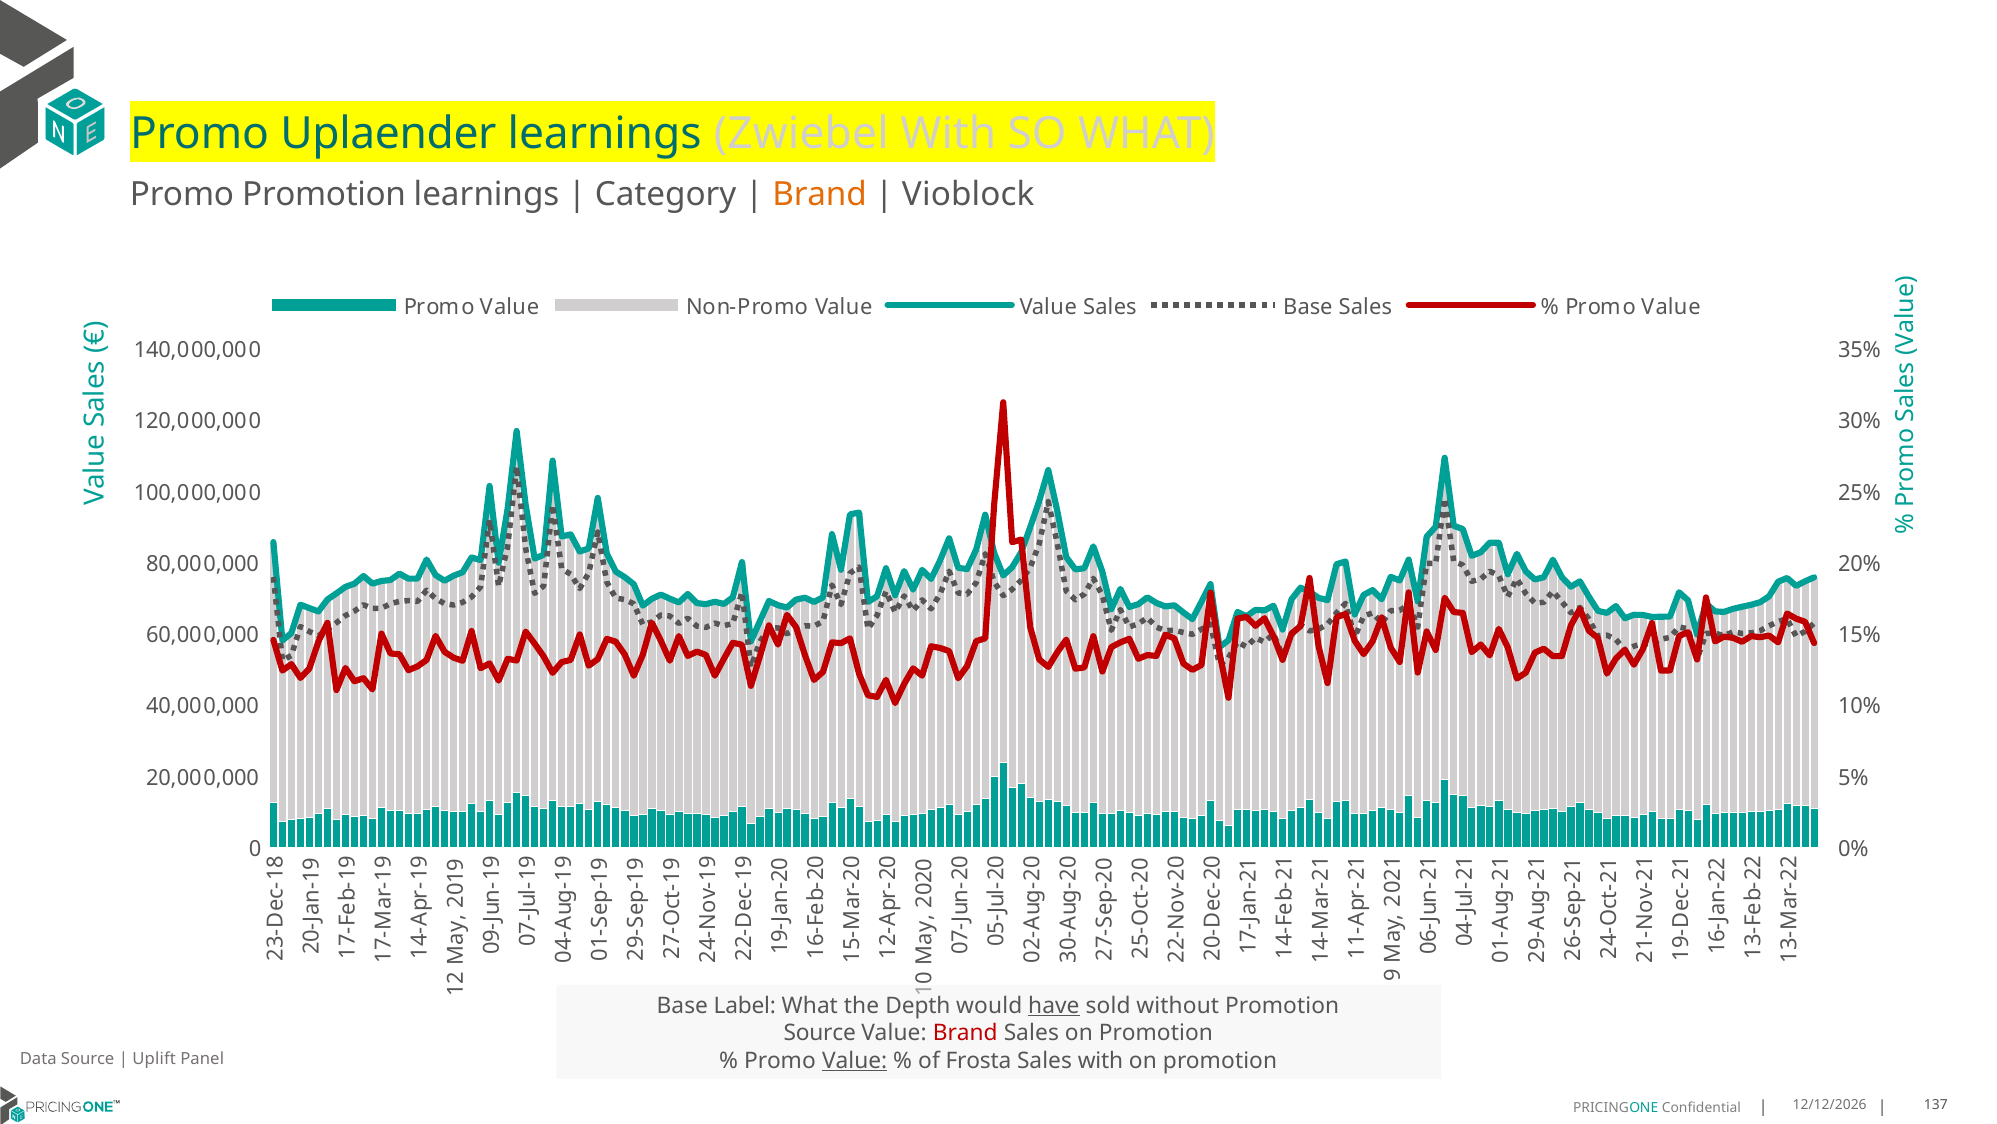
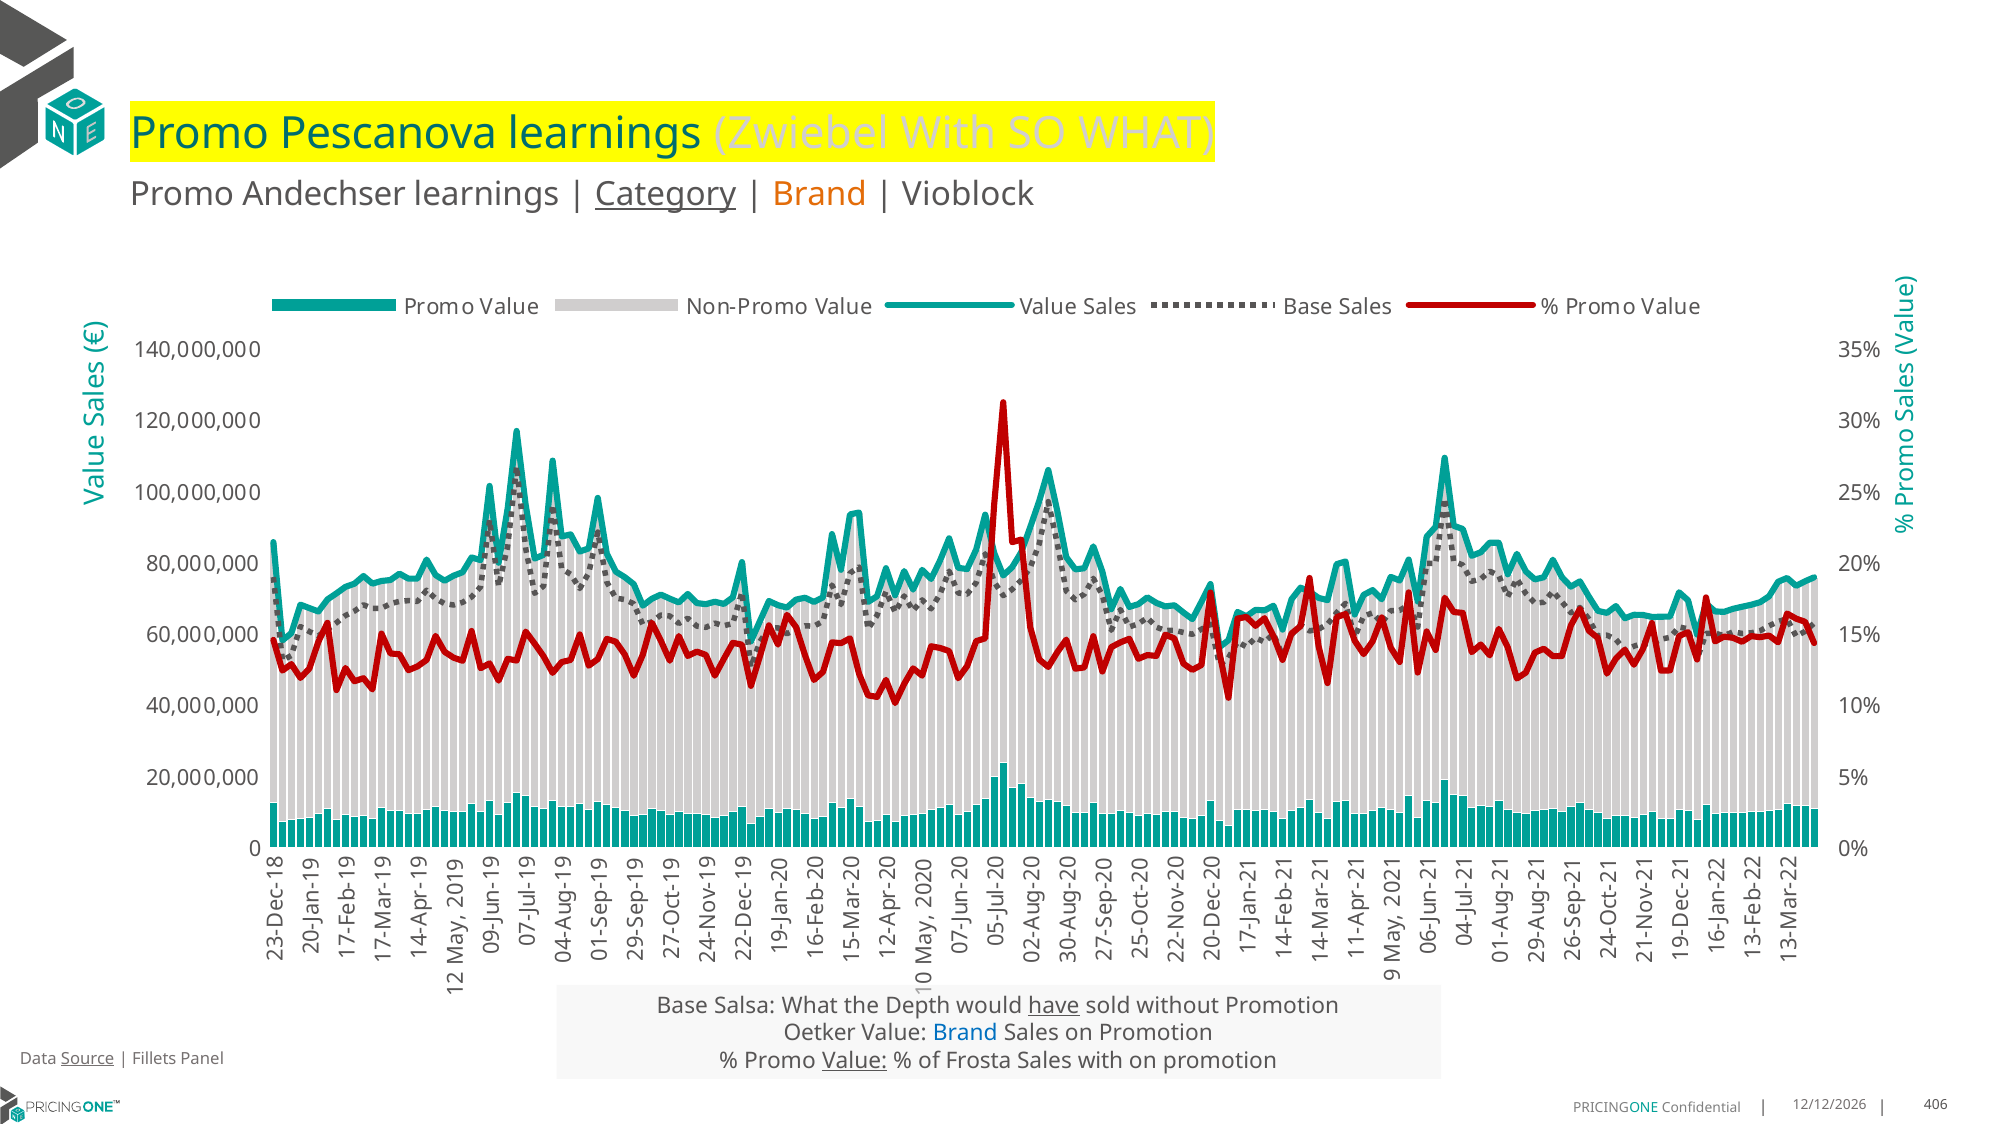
Uplaender: Uplaender -> Pescanova
Promo Promotion: Promotion -> Andechser
Category underline: none -> present
Label: Label -> Salsa
Source at (820, 1033): Source -> Oetker
Brand at (965, 1033) colour: red -> blue
Source at (88, 1058) underline: none -> present
Uplift: Uplift -> Fillets
137: 137 -> 406
